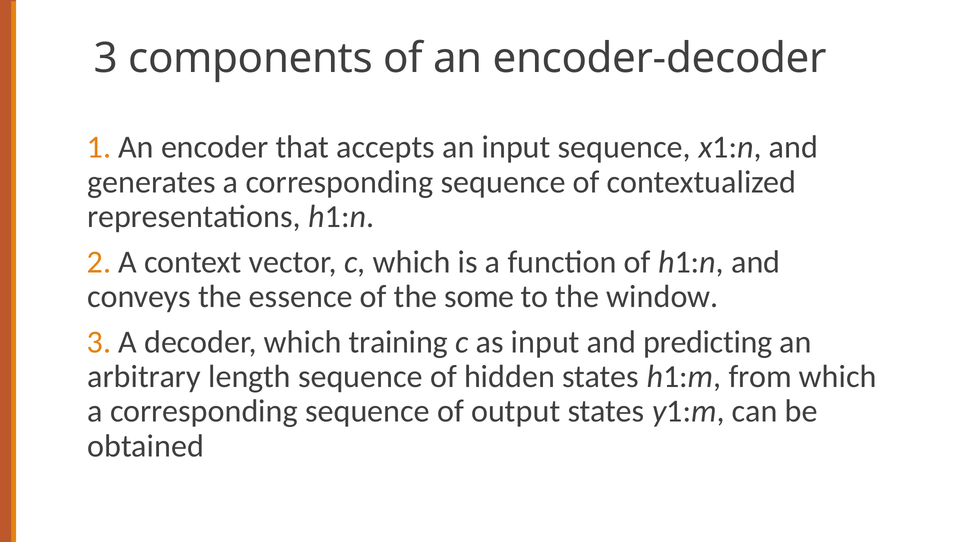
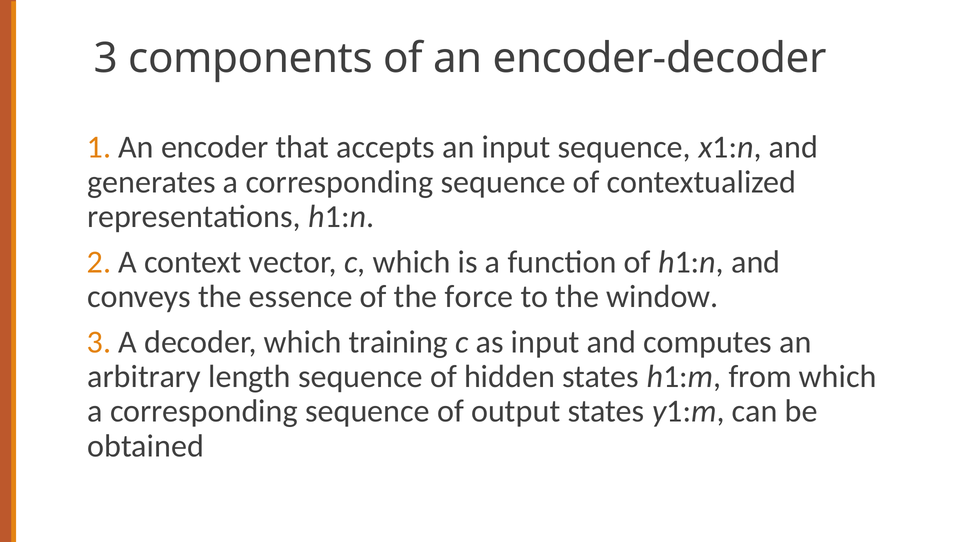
some: some -> force
predicting: predicting -> computes
